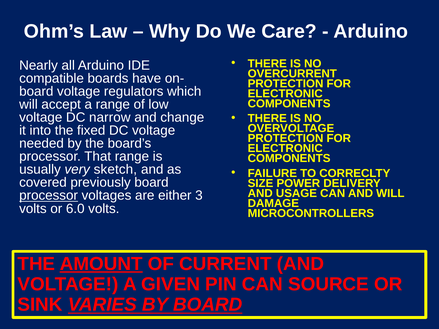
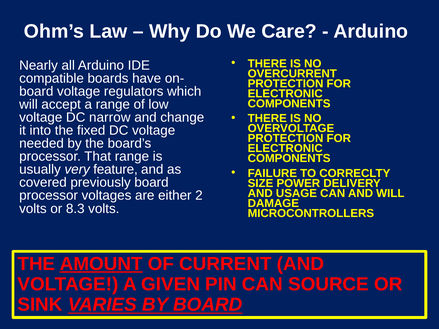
sketch: sketch -> feature
processor at (49, 196) underline: present -> none
3: 3 -> 2
6.0: 6.0 -> 8.3
